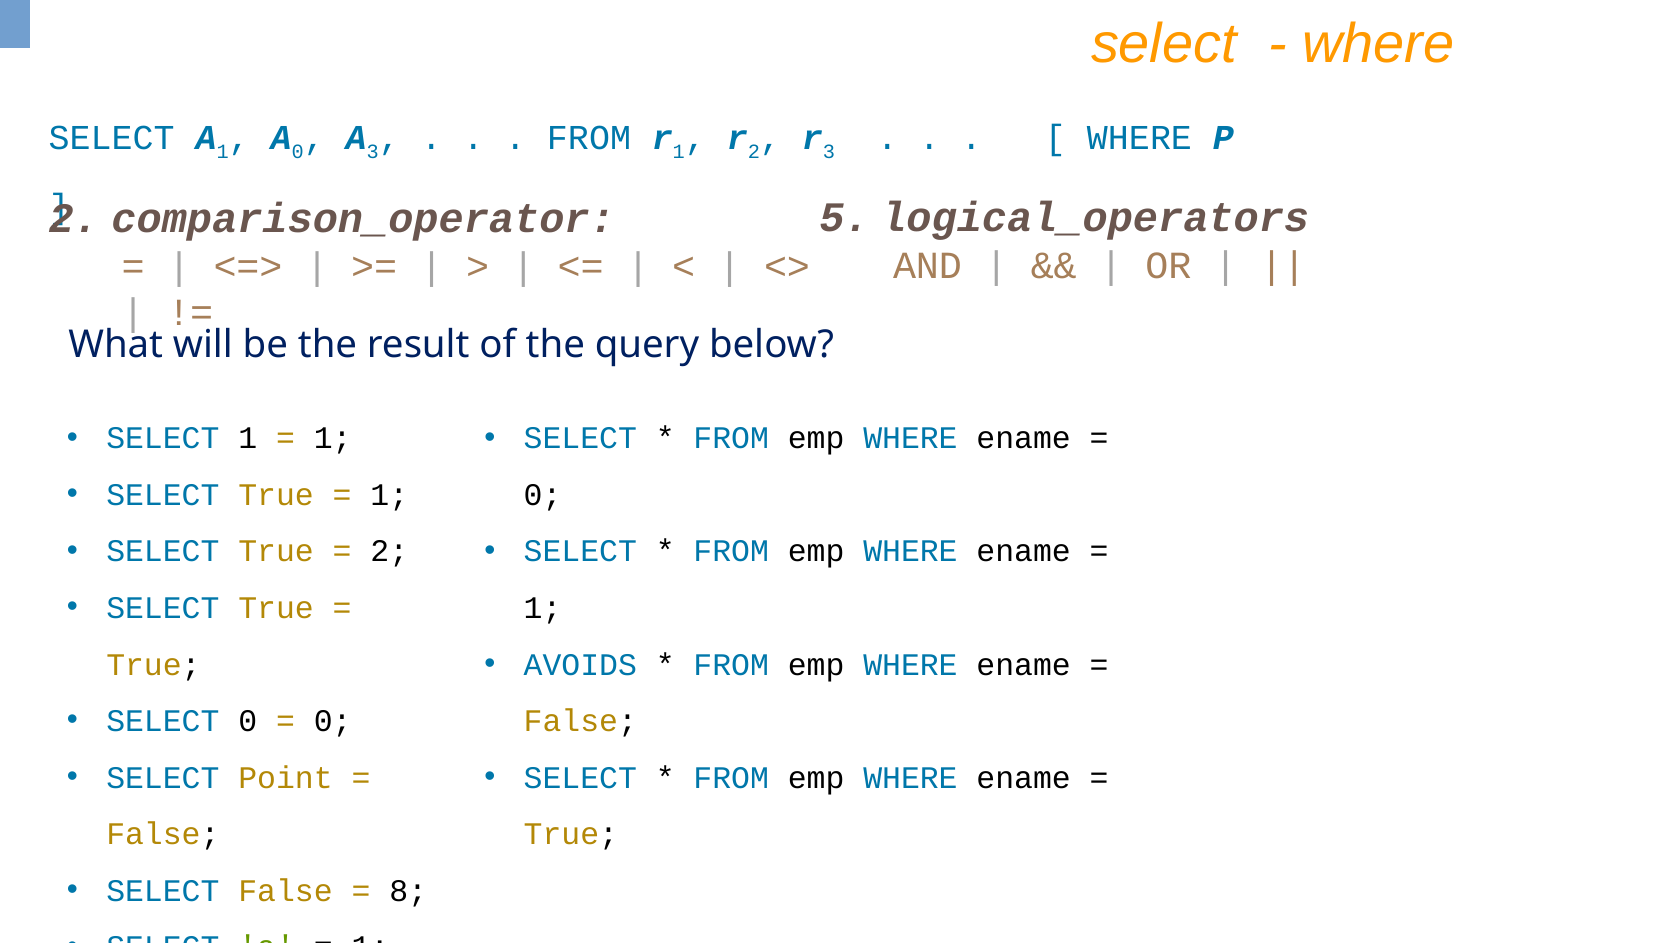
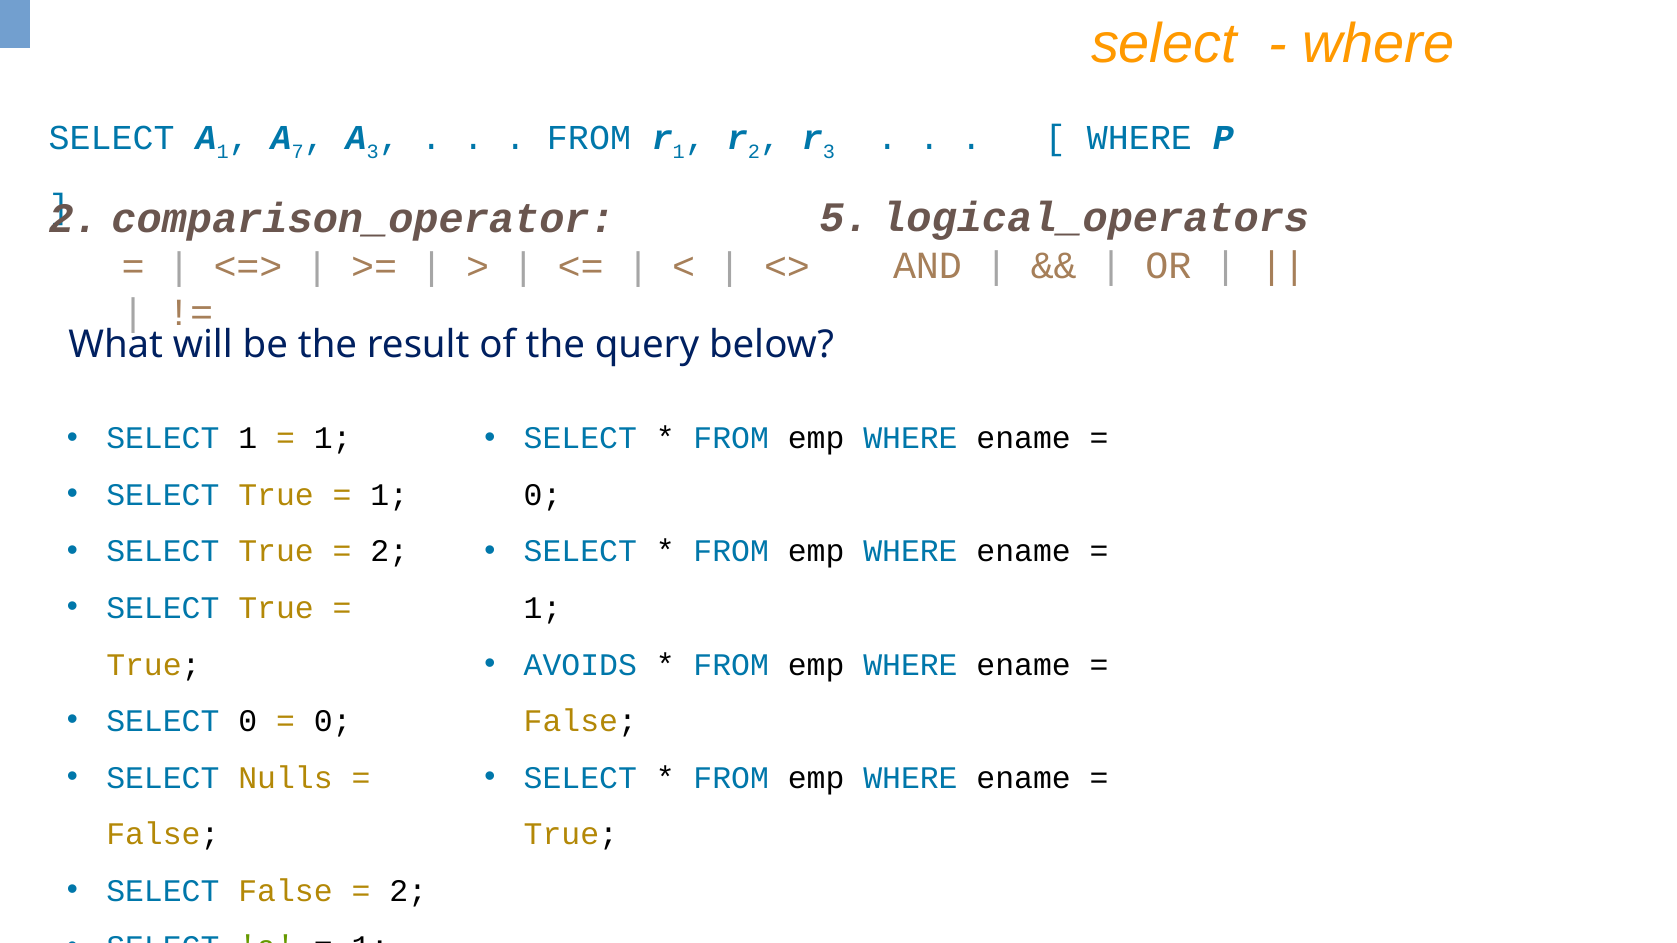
A 0: 0 -> 7
Point: Point -> Nulls
8 at (408, 891): 8 -> 2
